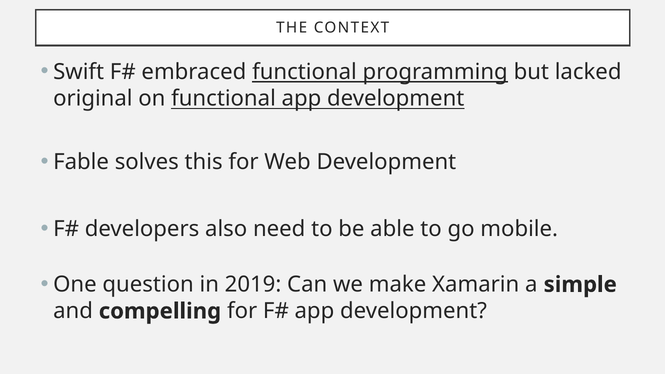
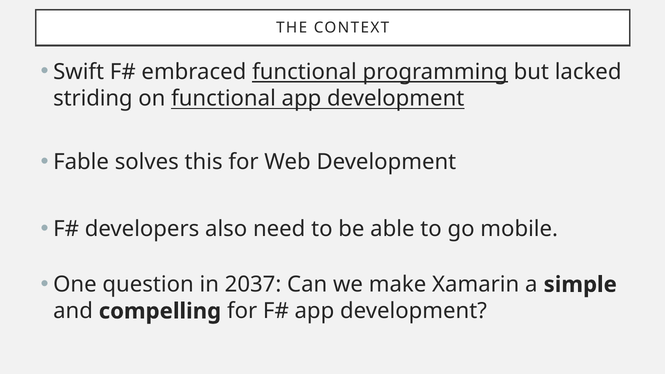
original: original -> striding
2019: 2019 -> 2037
